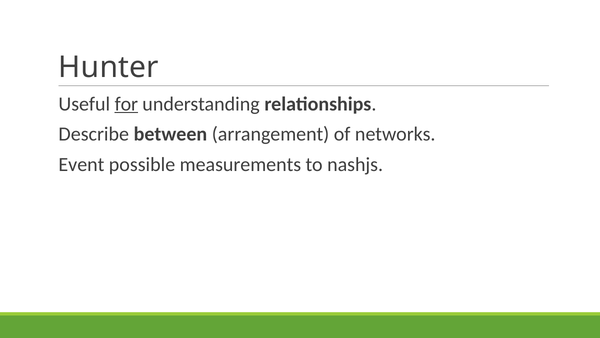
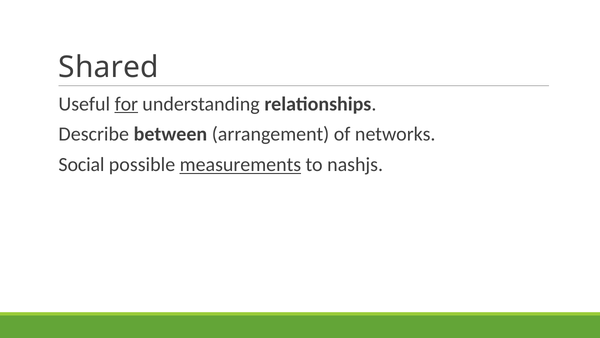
Hunter: Hunter -> Shared
Event: Event -> Social
measurements underline: none -> present
